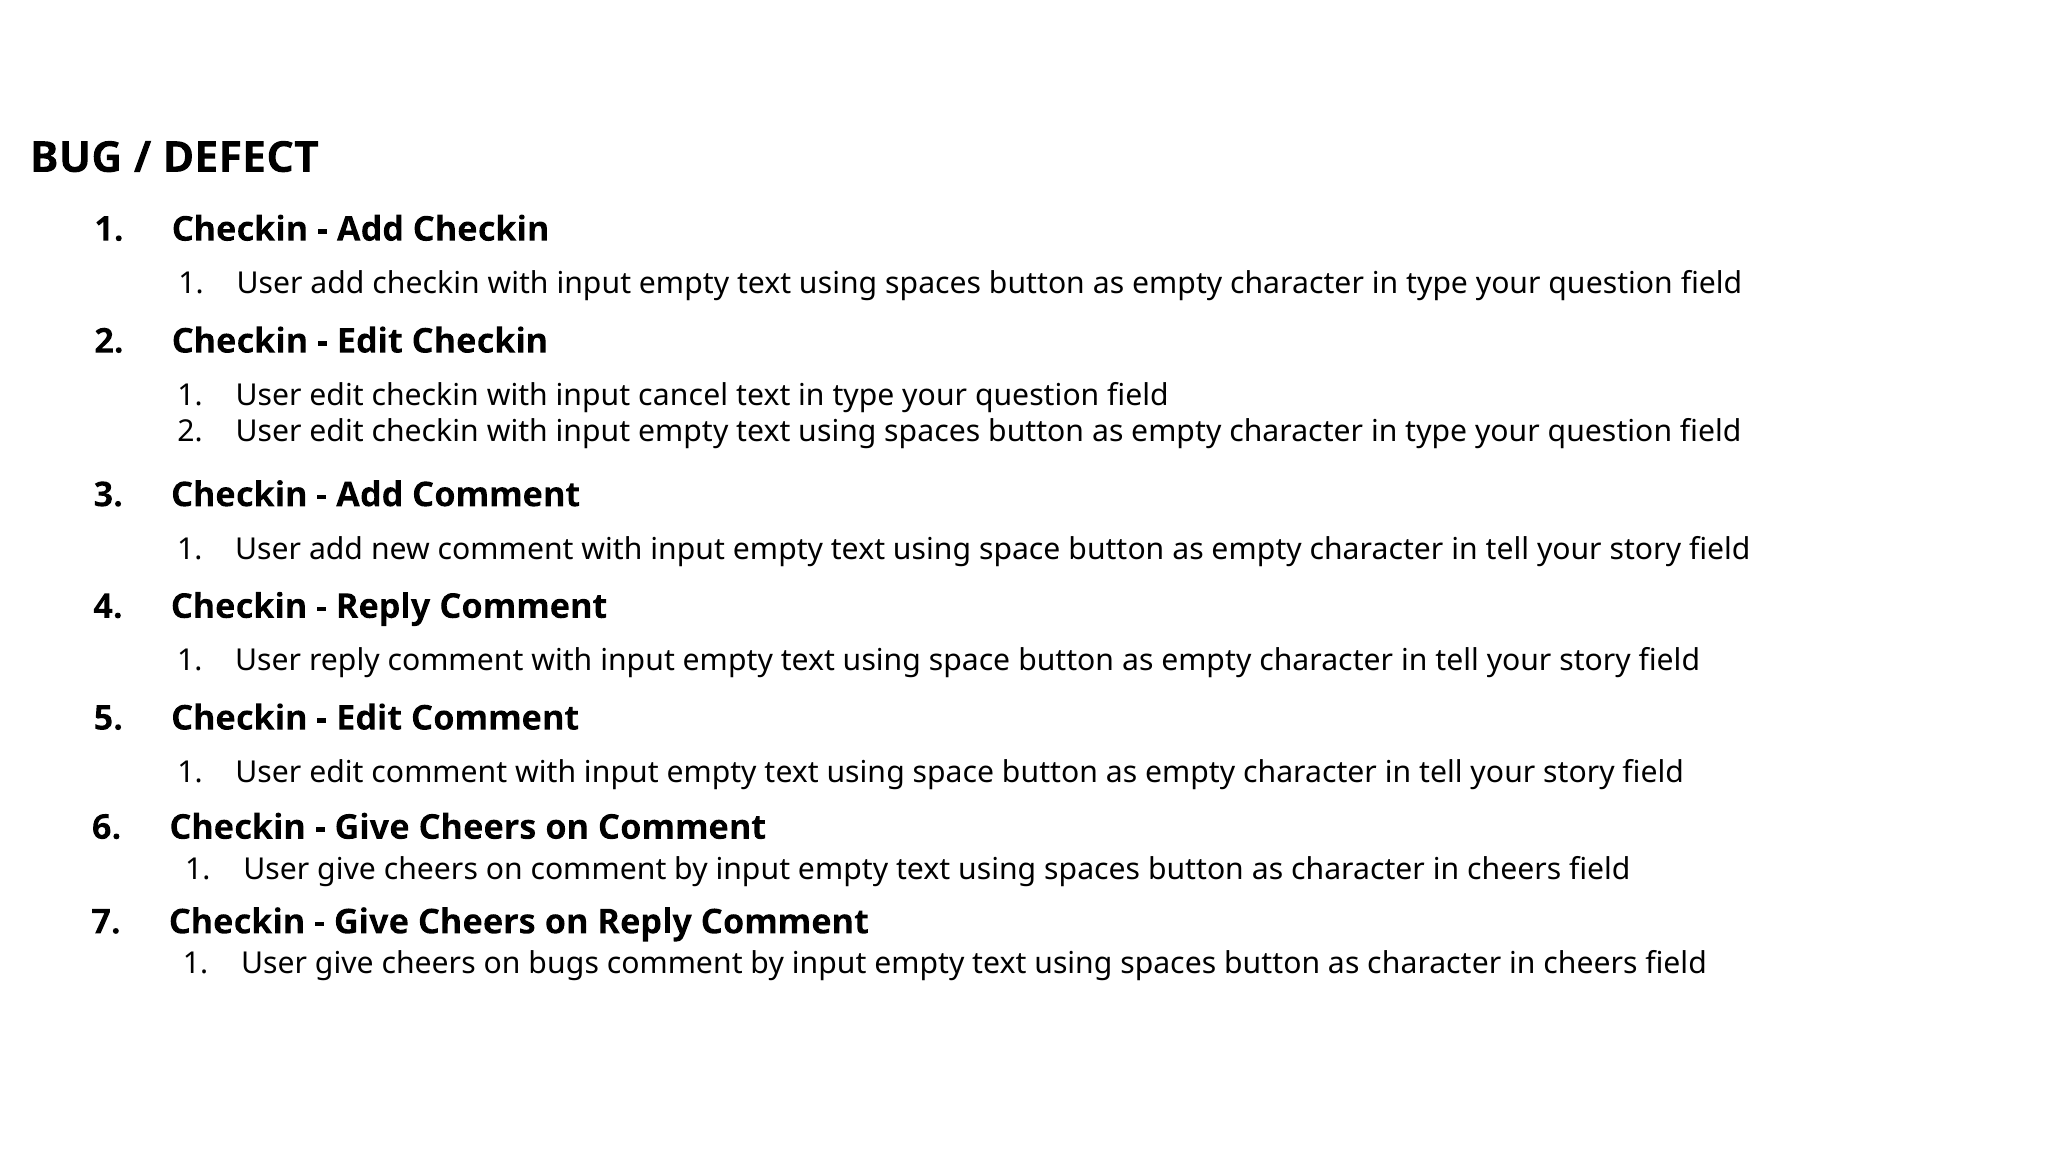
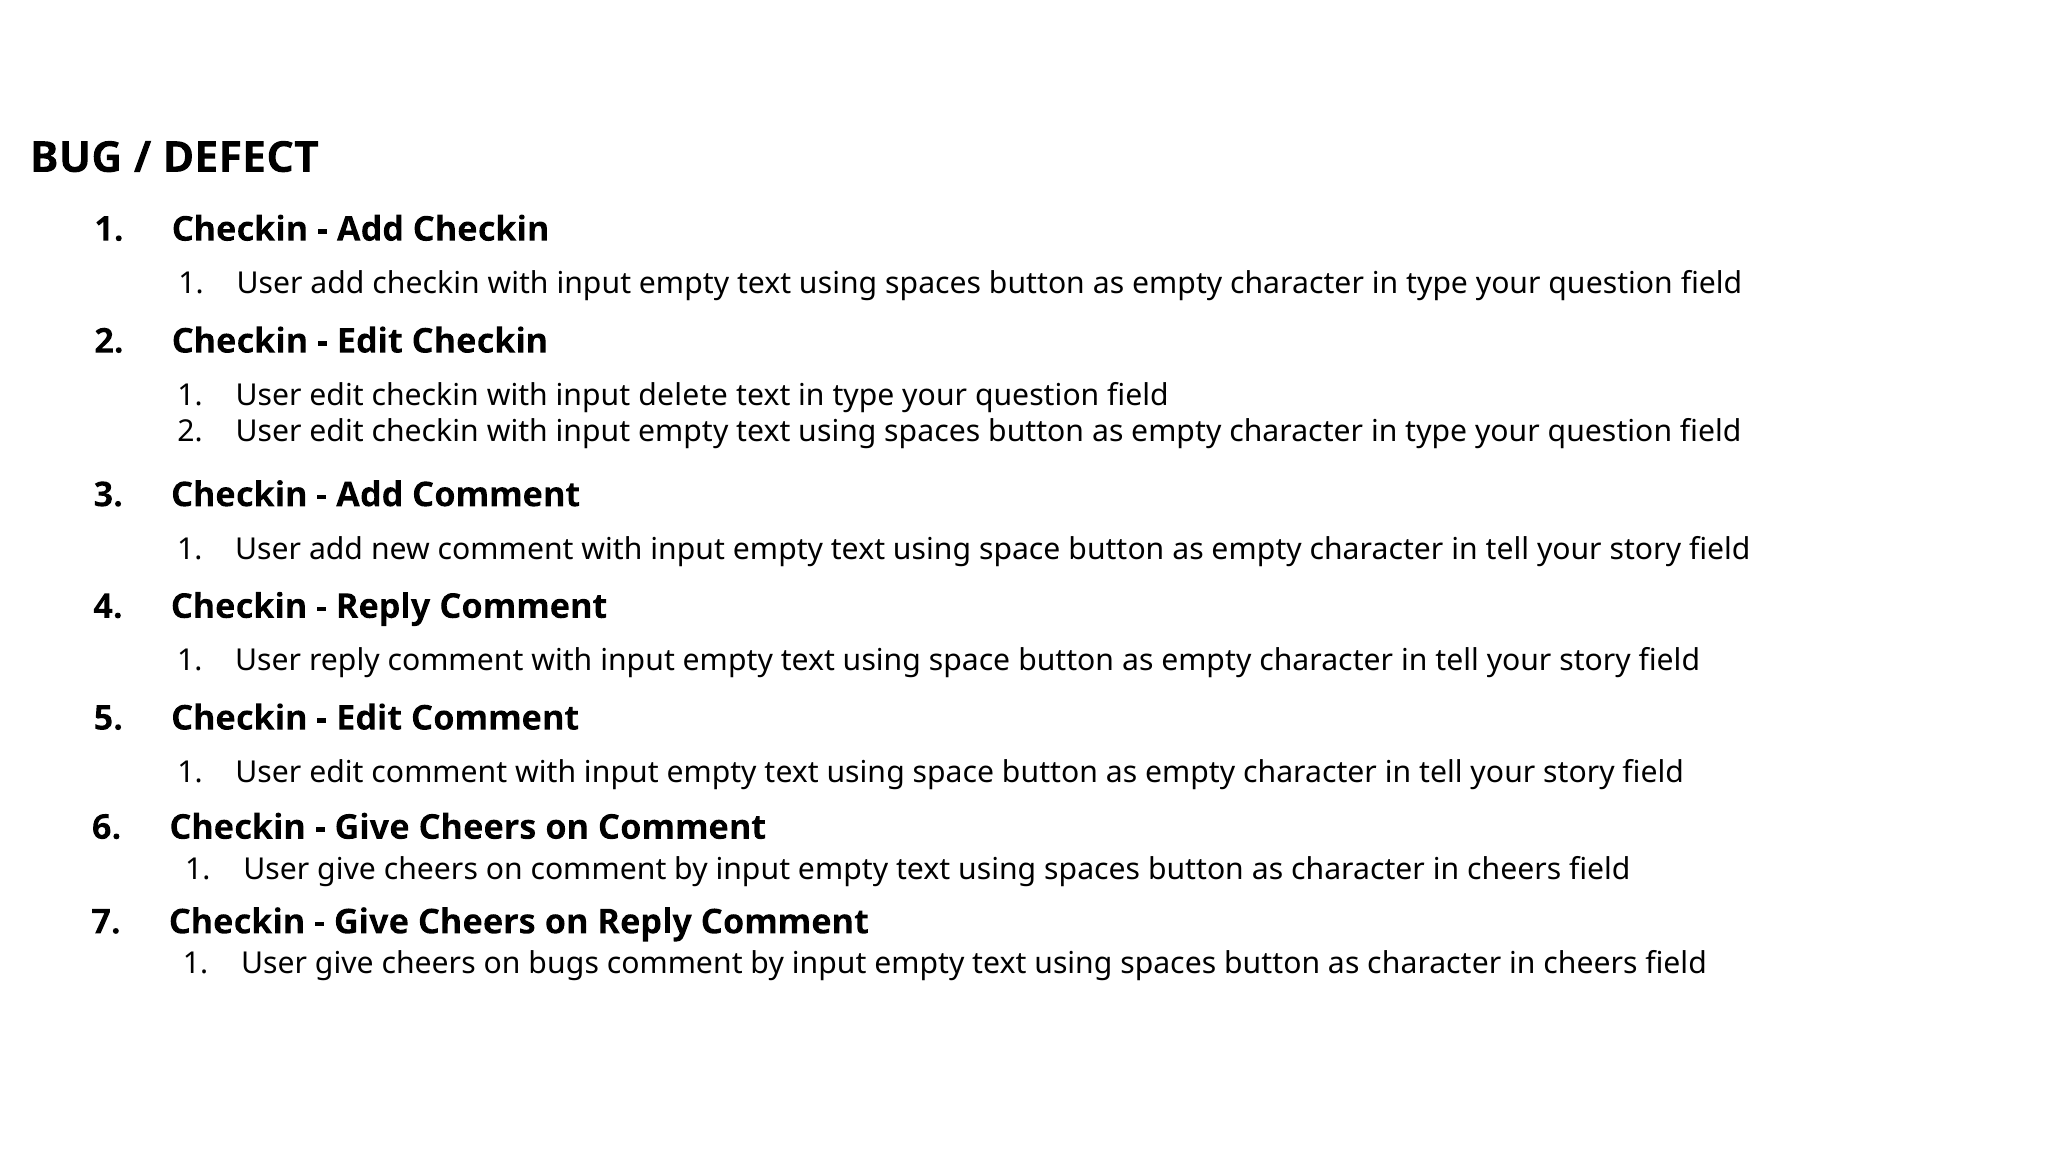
cancel: cancel -> delete
